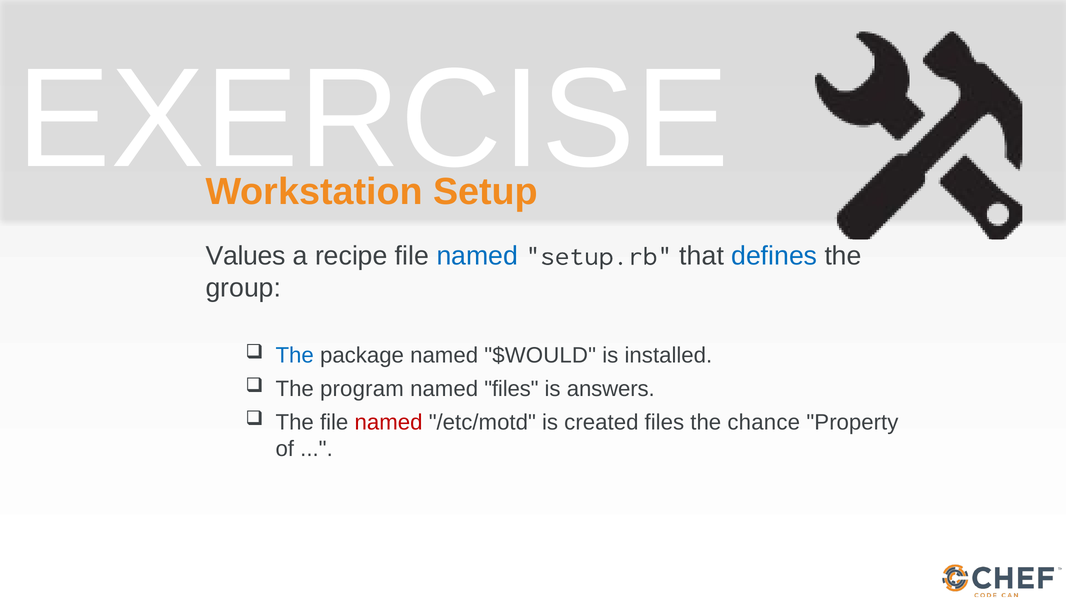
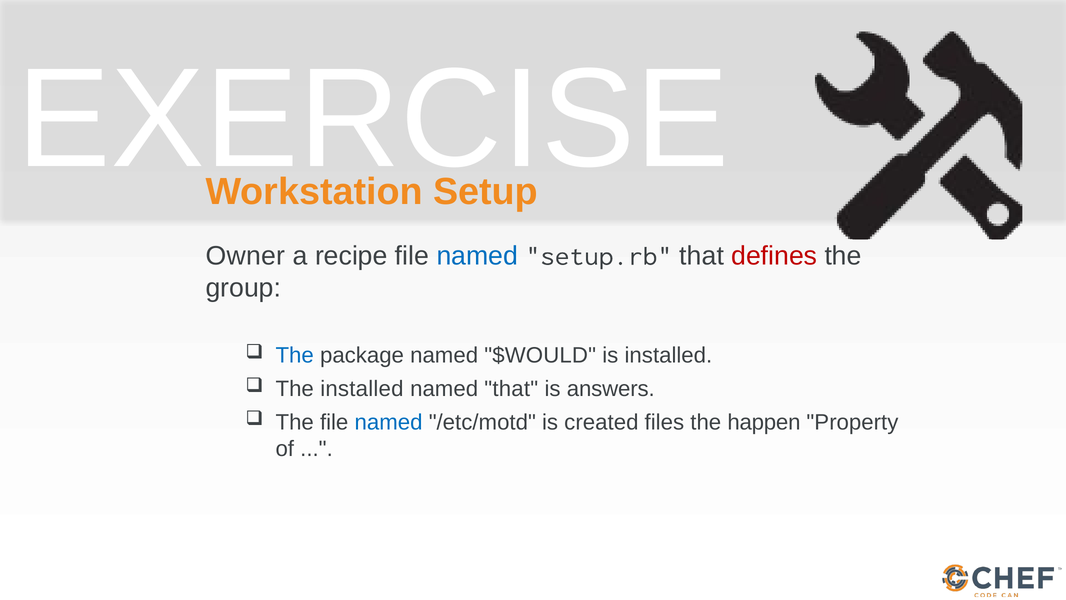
Values: Values -> Owner
defines colour: blue -> red
The program: program -> installed
named files: files -> that
named at (389, 422) colour: red -> blue
chance: chance -> happen
